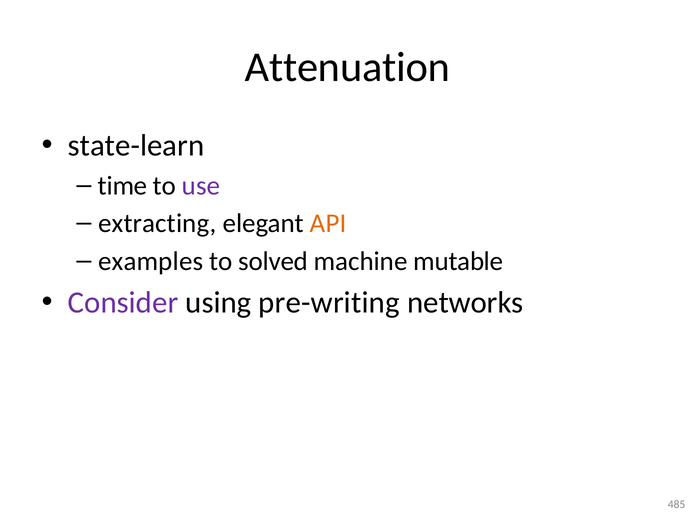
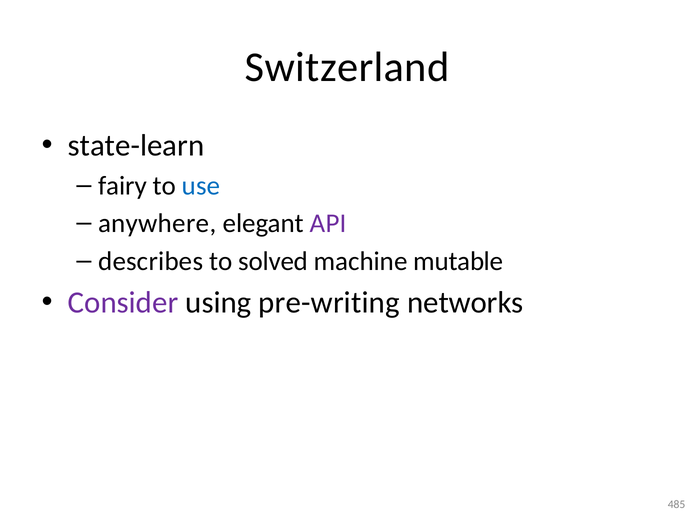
Attenuation: Attenuation -> Switzerland
time: time -> fairy
use colour: purple -> blue
extracting: extracting -> anywhere
API colour: orange -> purple
examples: examples -> describes
